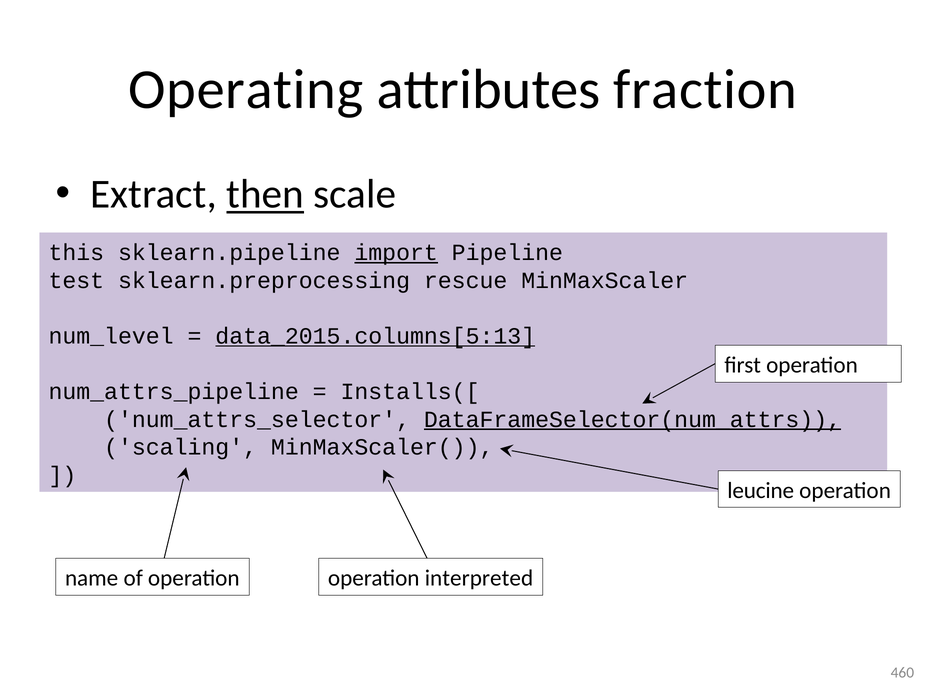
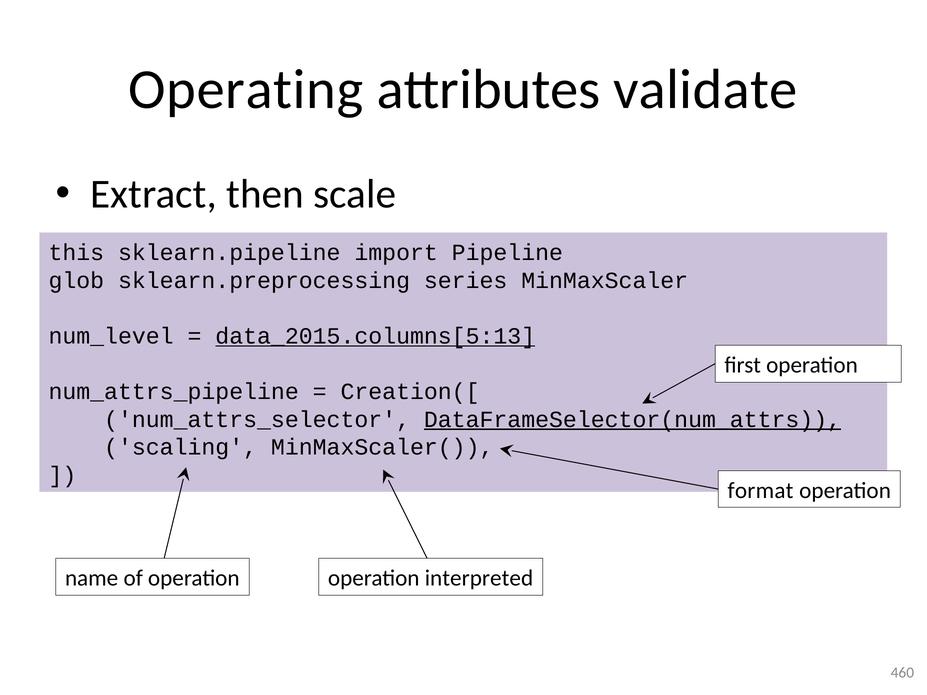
fraction: fraction -> validate
then underline: present -> none
import underline: present -> none
test: test -> glob
rescue: rescue -> series
Installs([: Installs([ -> Creation([
leucine: leucine -> format
